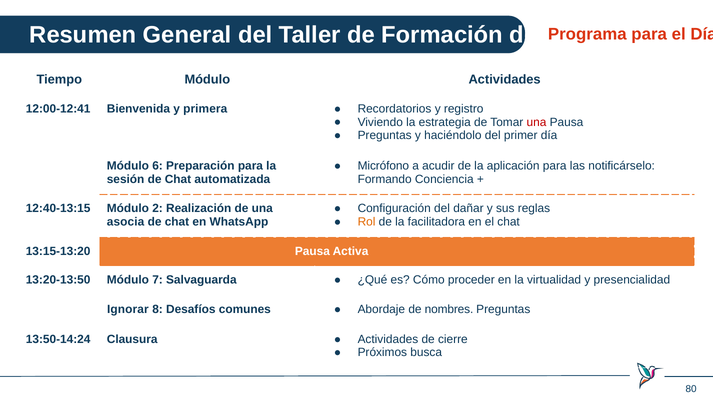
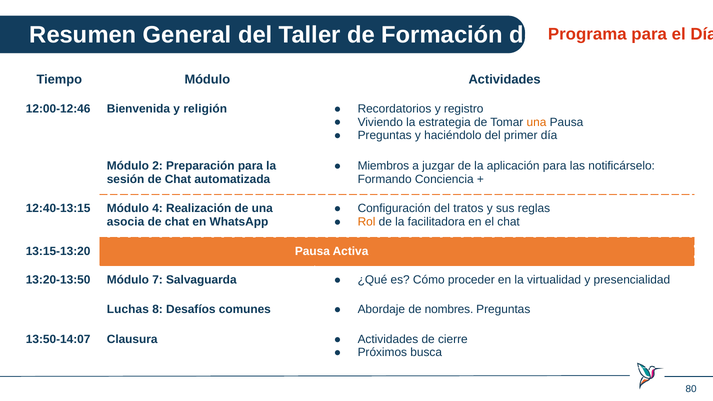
12:00-12:41: 12:00-12:41 -> 12:00-12:46
primera: primera -> religión
una at (536, 122) colour: red -> orange
Micrófono: Micrófono -> Miembros
acudir: acudir -> juzgar
Módulo 6: 6 -> 2
Módulo 2: 2 -> 4
dañar: dañar -> tratos
Ignorar: Ignorar -> Luchas
13:50-14:24: 13:50-14:24 -> 13:50-14:07
